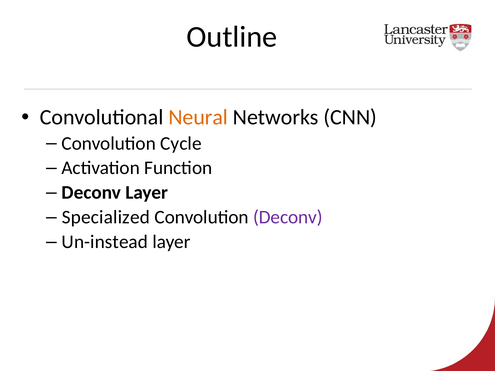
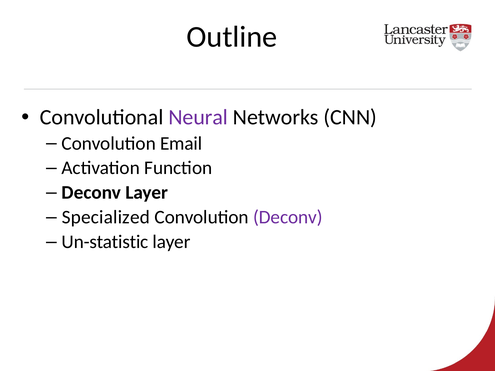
Neural colour: orange -> purple
Cycle: Cycle -> Email
Un-instead: Un-instead -> Un-statistic
